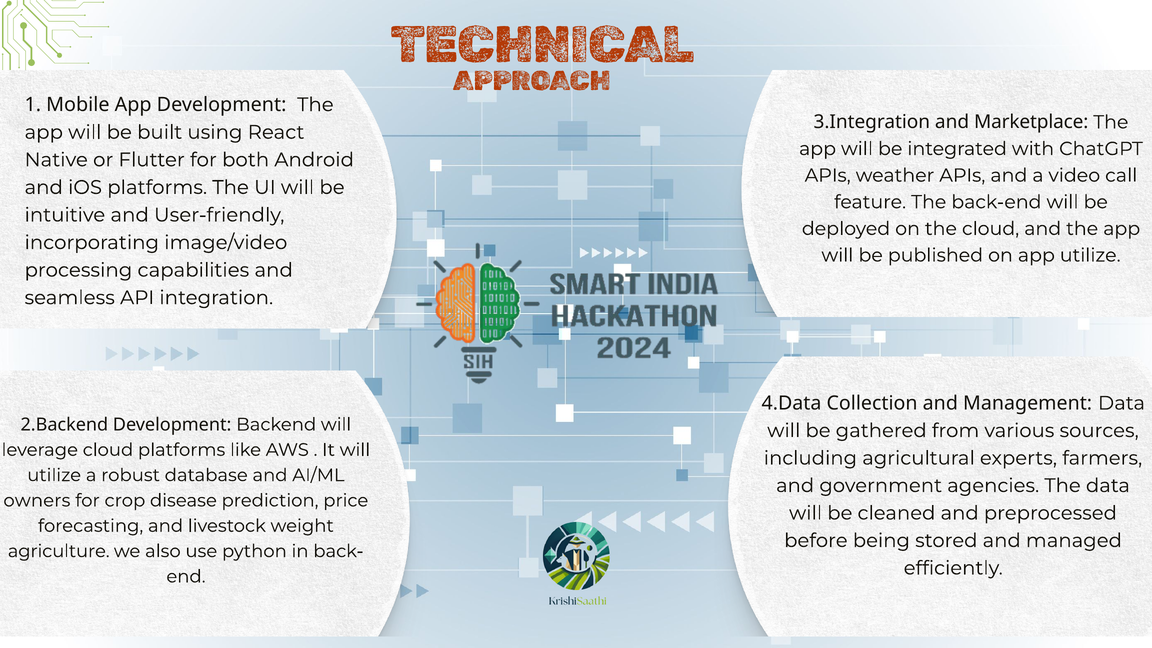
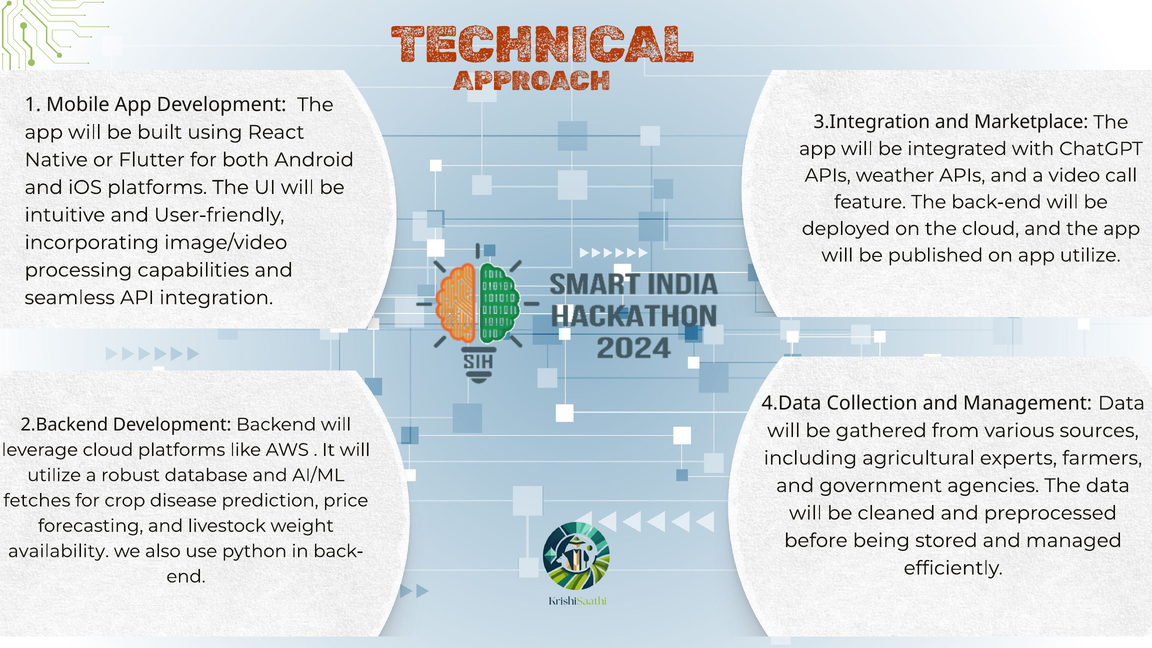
owners: owners -> fetches
agriculture: agriculture -> availability
